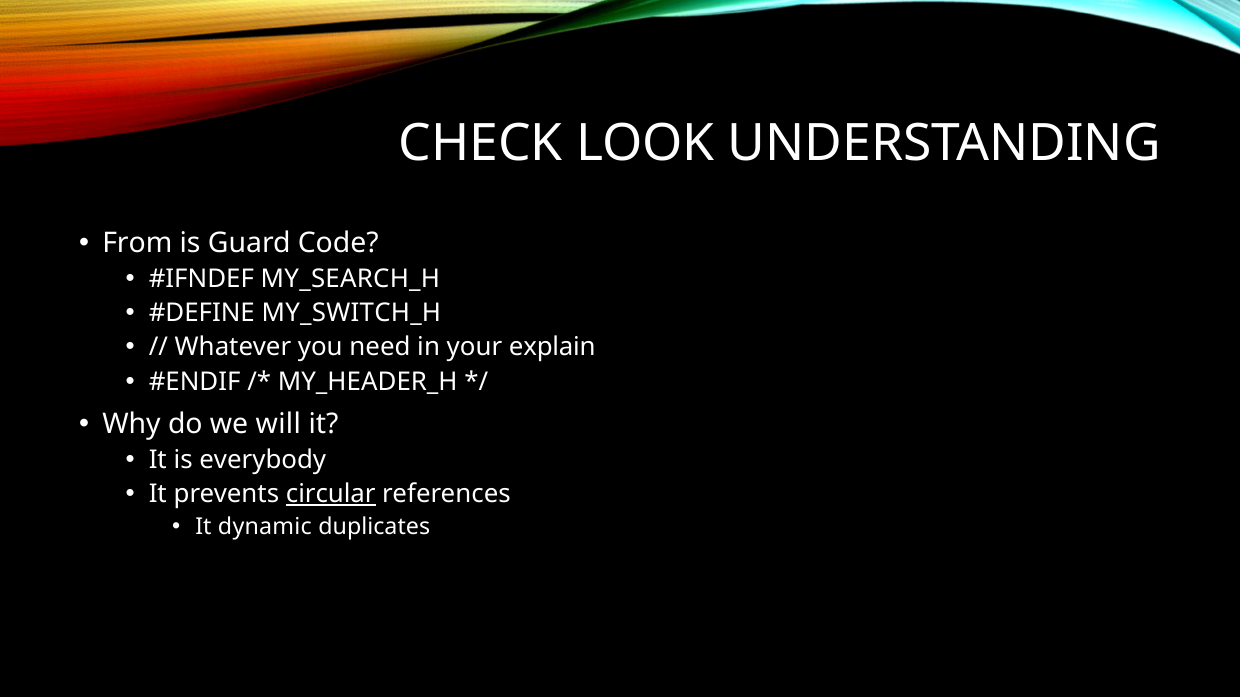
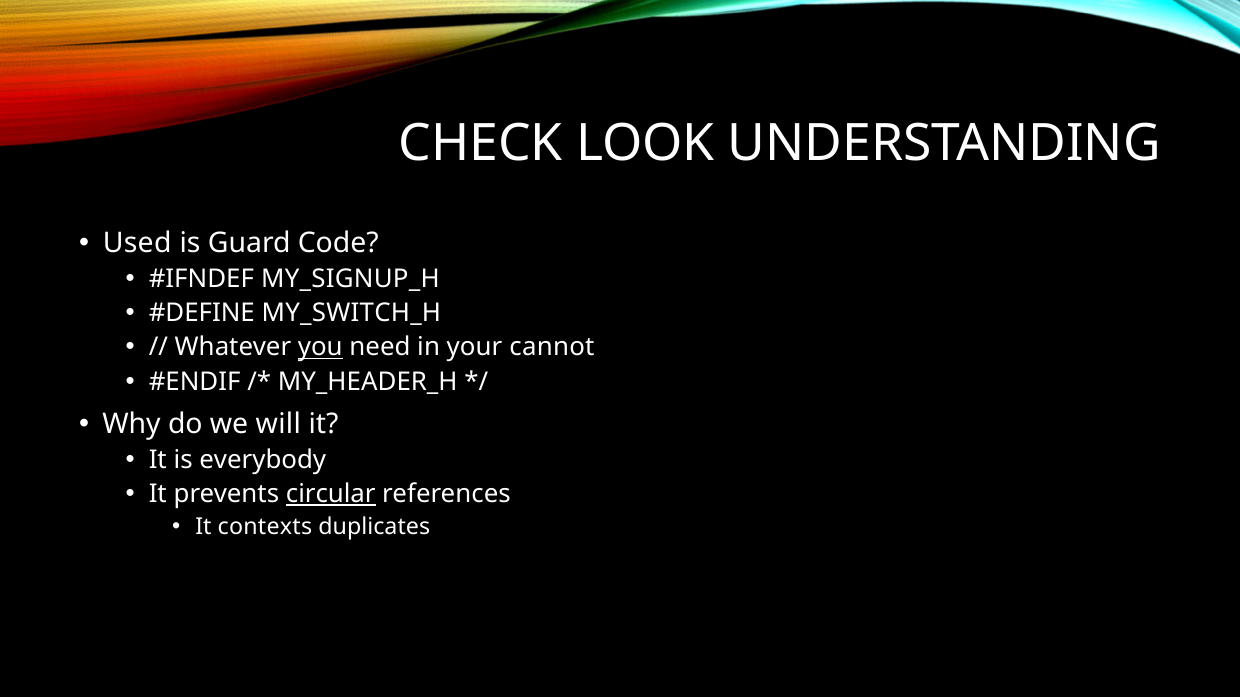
From: From -> Used
MY_SEARCH_H: MY_SEARCH_H -> MY_SIGNUP_H
you underline: none -> present
explain: explain -> cannot
dynamic: dynamic -> contexts
